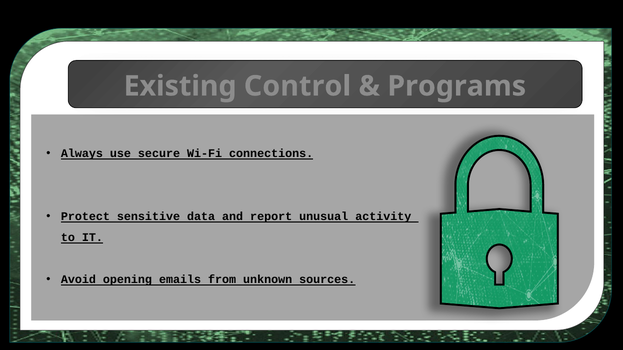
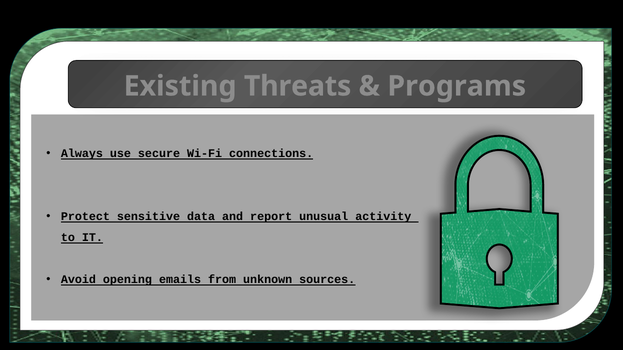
Control: Control -> Threats
